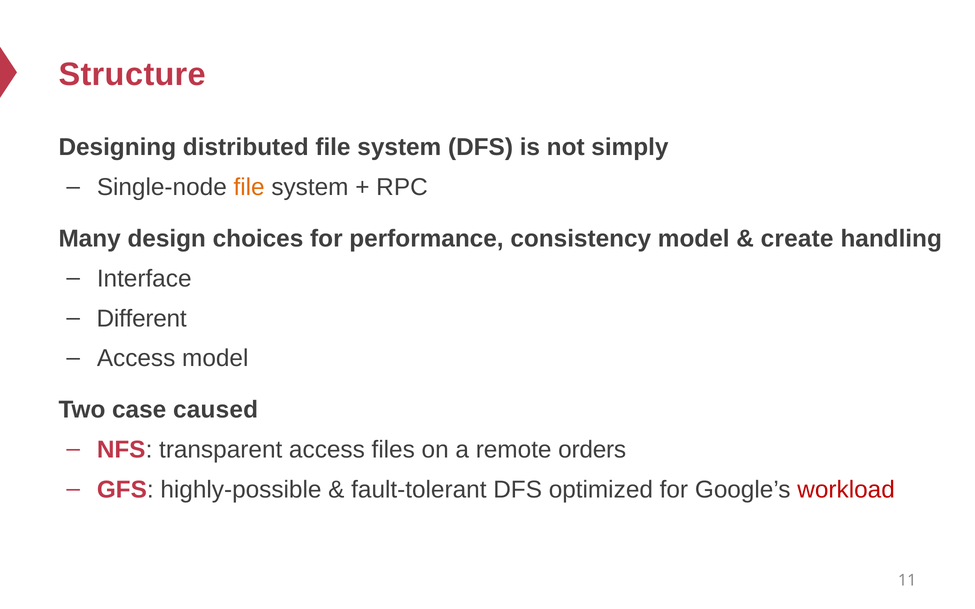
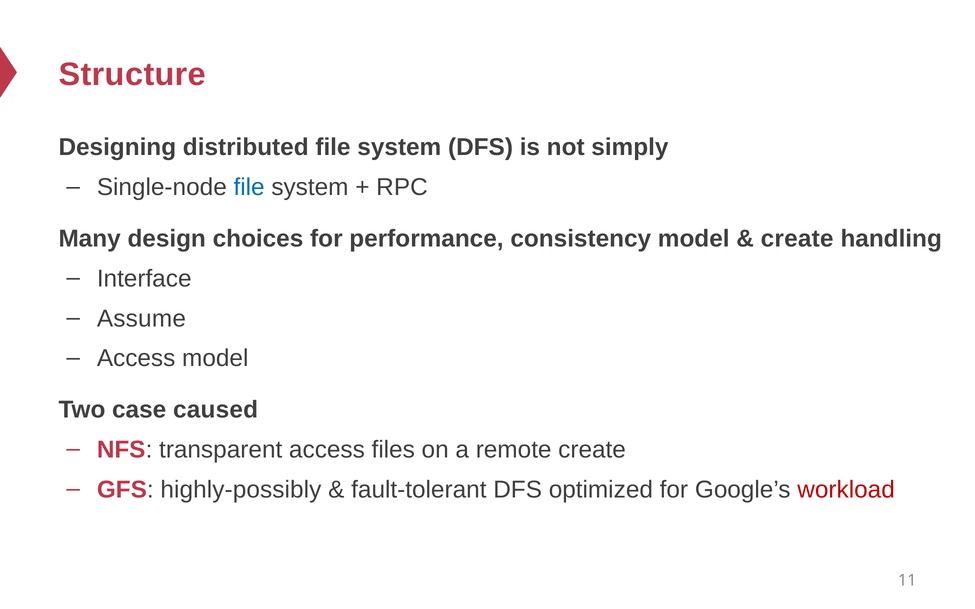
file at (249, 187) colour: orange -> blue
Different: Different -> Assume
remote orders: orders -> create
highly-possible: highly-possible -> highly-possibly
